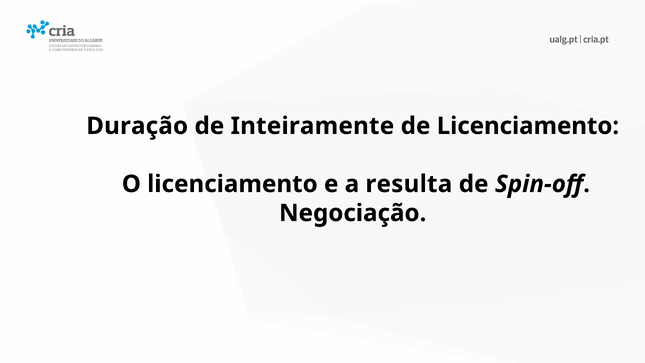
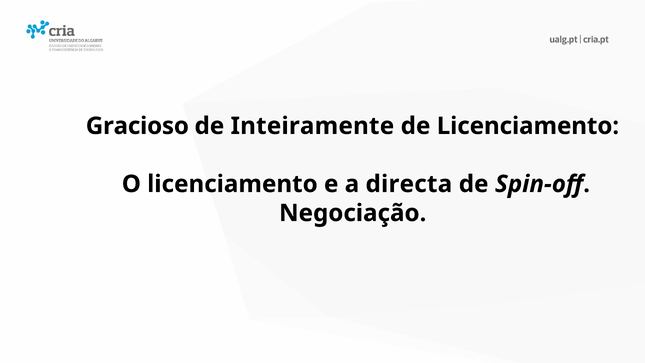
Duração: Duração -> Gracioso
resulta: resulta -> directa
